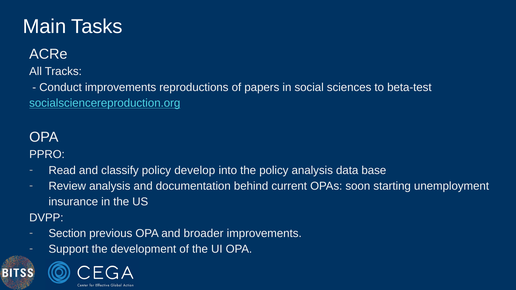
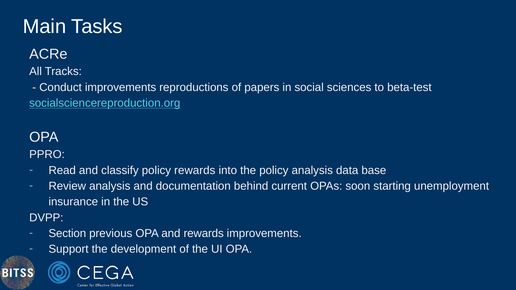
policy develop: develop -> rewards
and broader: broader -> rewards
